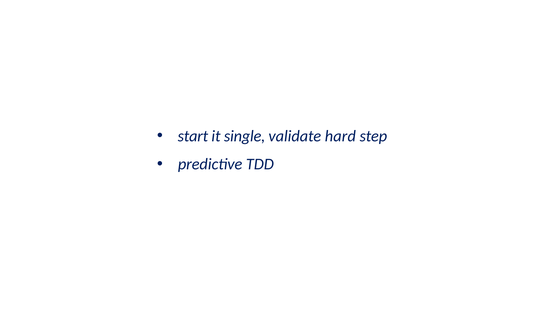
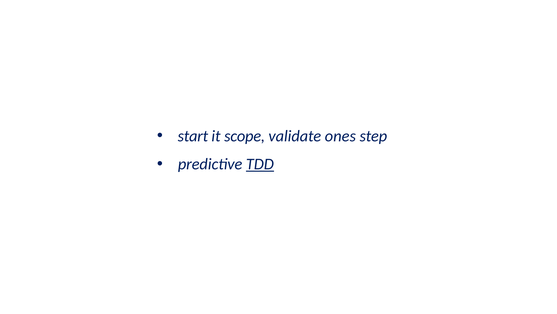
single: single -> scope
hard: hard -> ones
TDD underline: none -> present
